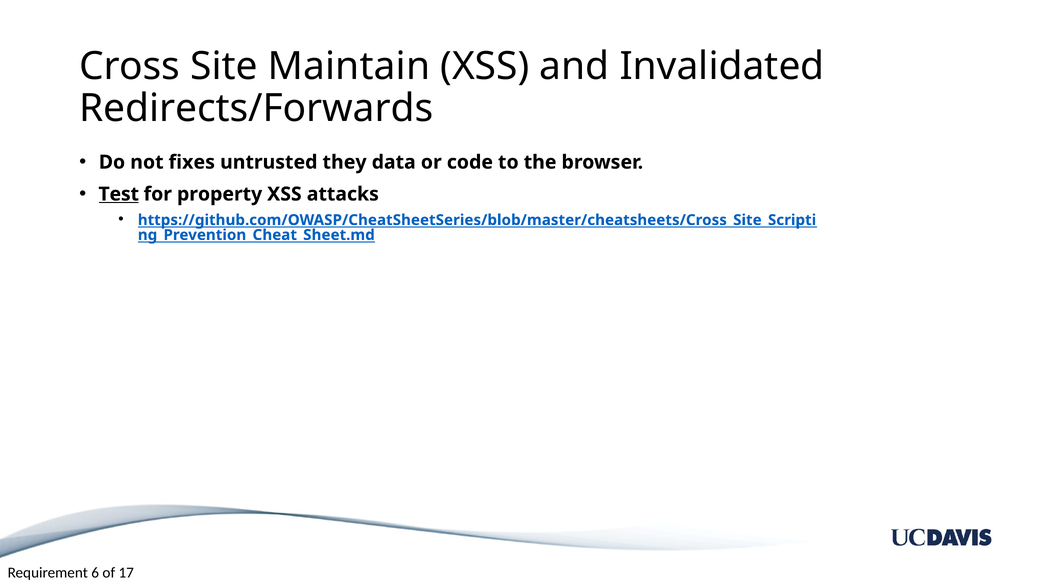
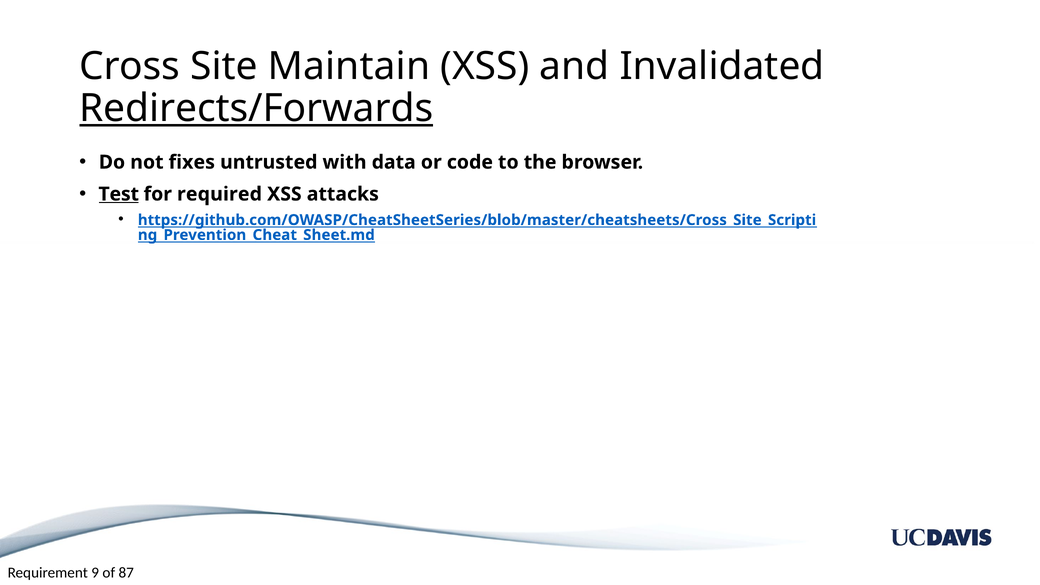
Redirects/Forwards underline: none -> present
they: they -> with
property: property -> required
6: 6 -> 9
17: 17 -> 87
